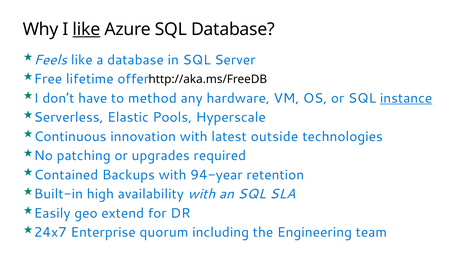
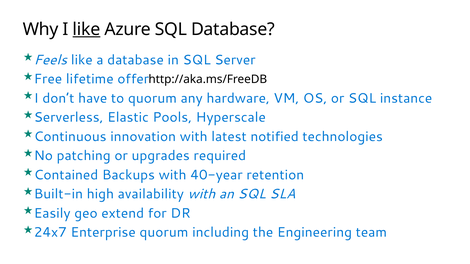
to method: method -> quorum
instance underline: present -> none
outside: outside -> notified
94-year: 94-year -> 40-year
